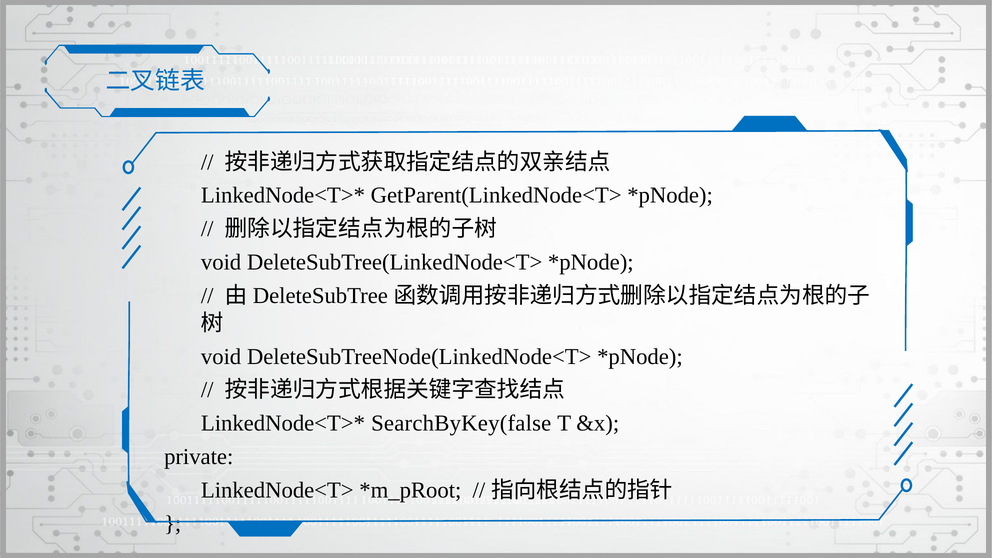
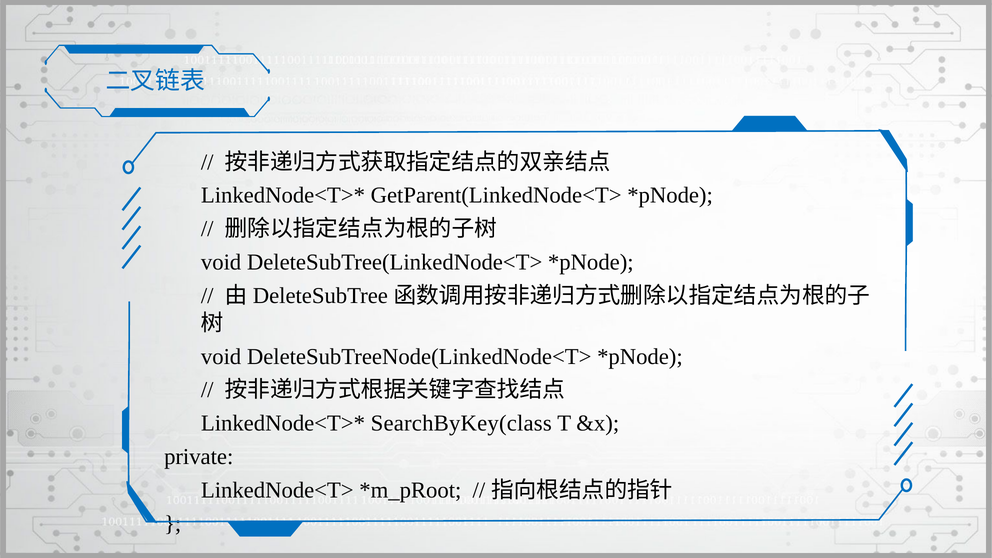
SearchByKey(false: SearchByKey(false -> SearchByKey(class
